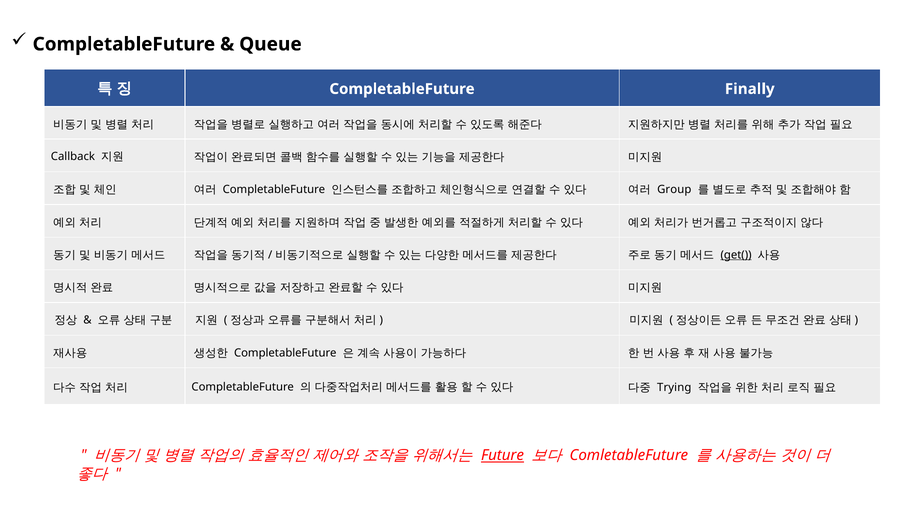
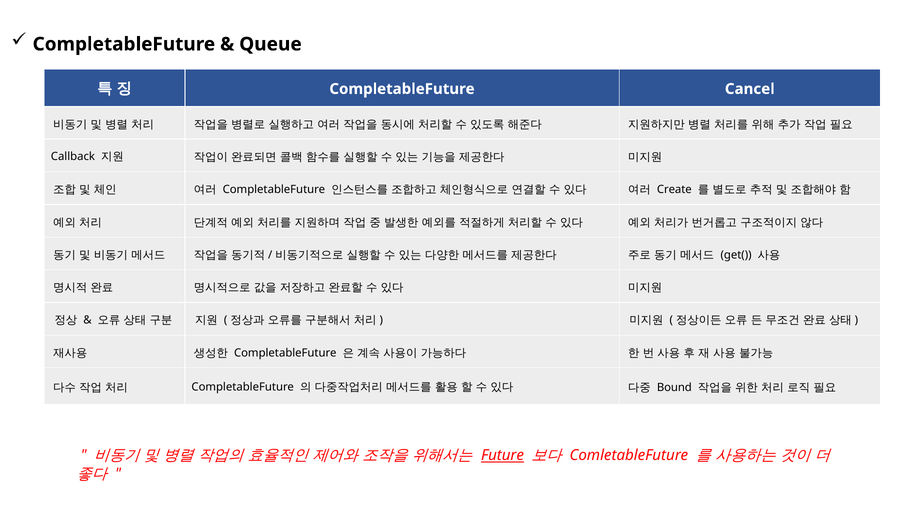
Finally: Finally -> Cancel
Group: Group -> Create
get( underline: present -> none
Trying: Trying -> Bound
